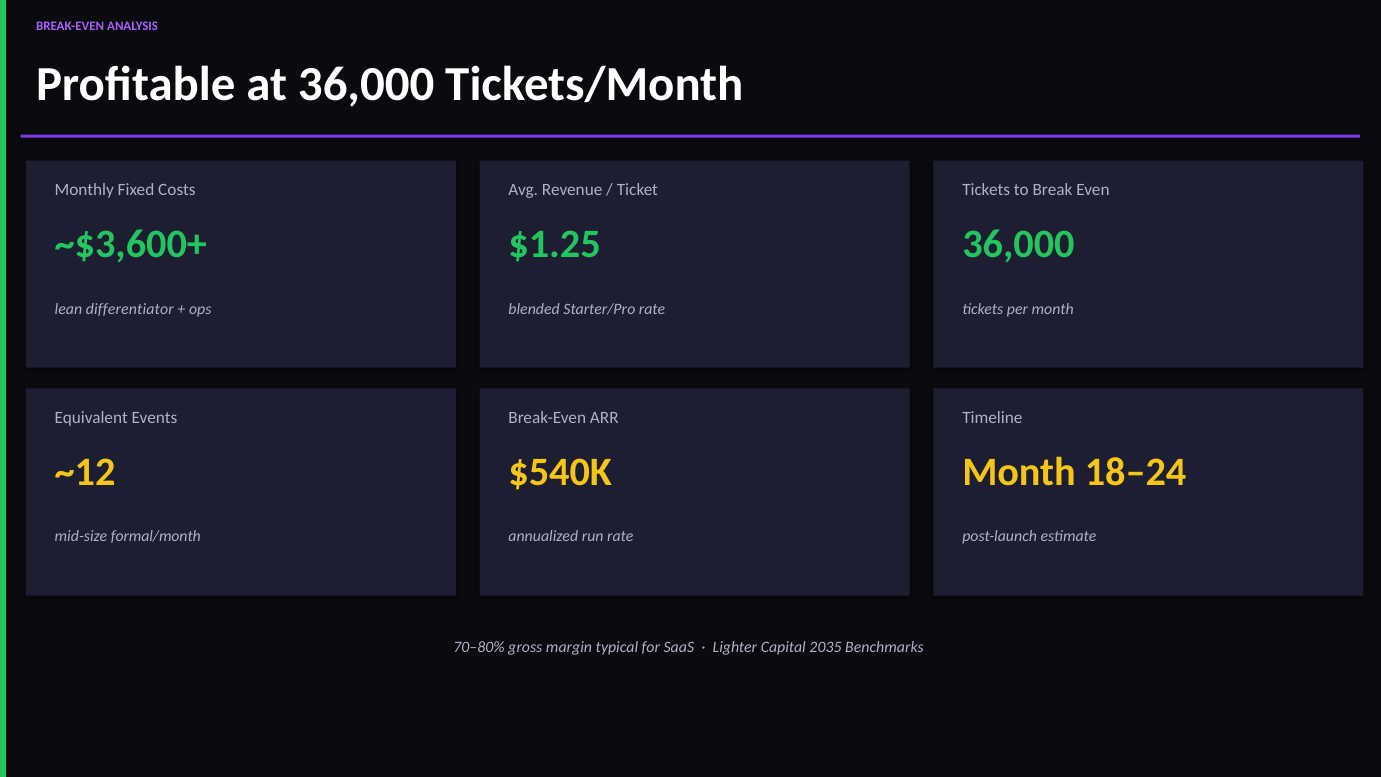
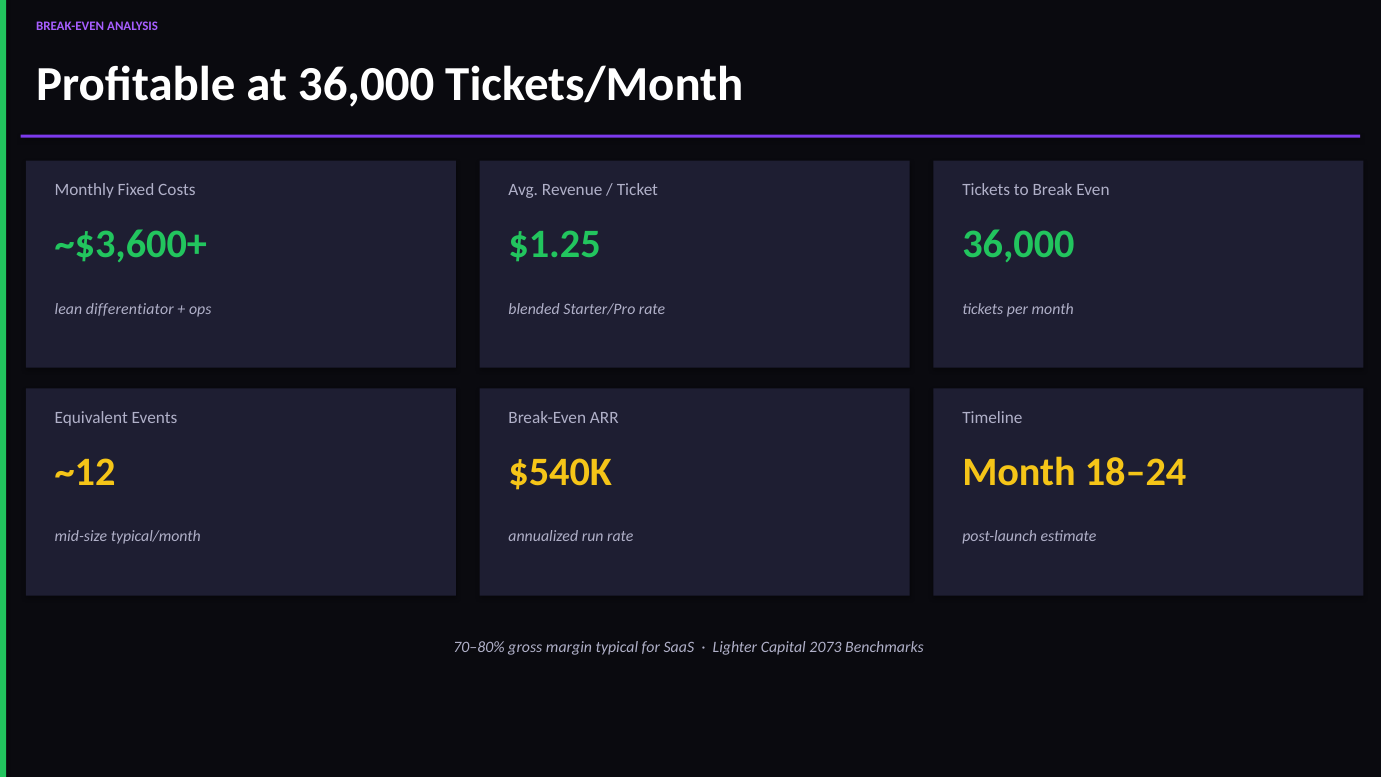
formal/month: formal/month -> typical/month
2035: 2035 -> 2073
